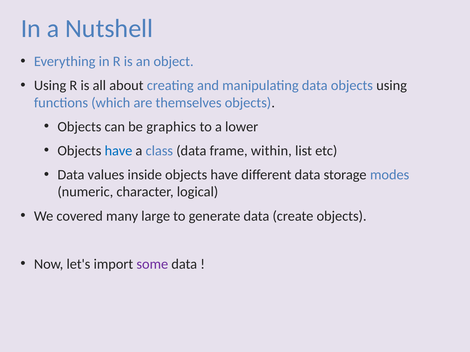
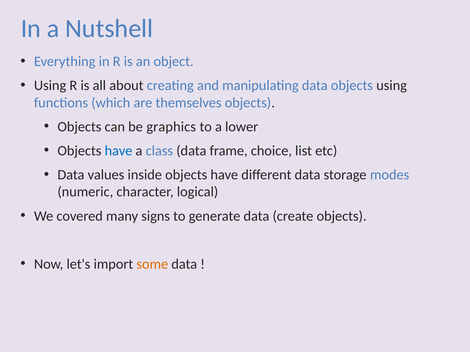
within: within -> choice
large: large -> signs
some colour: purple -> orange
